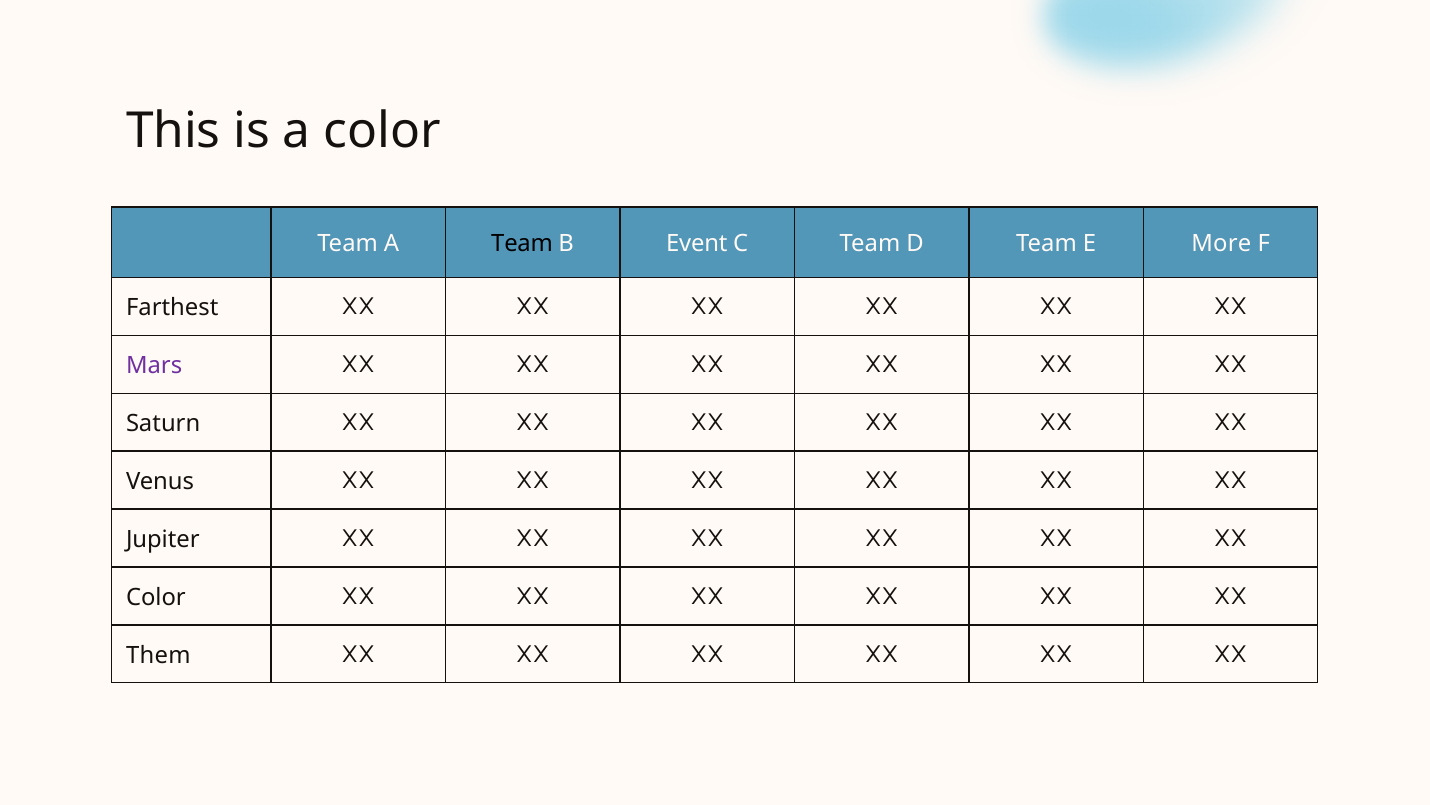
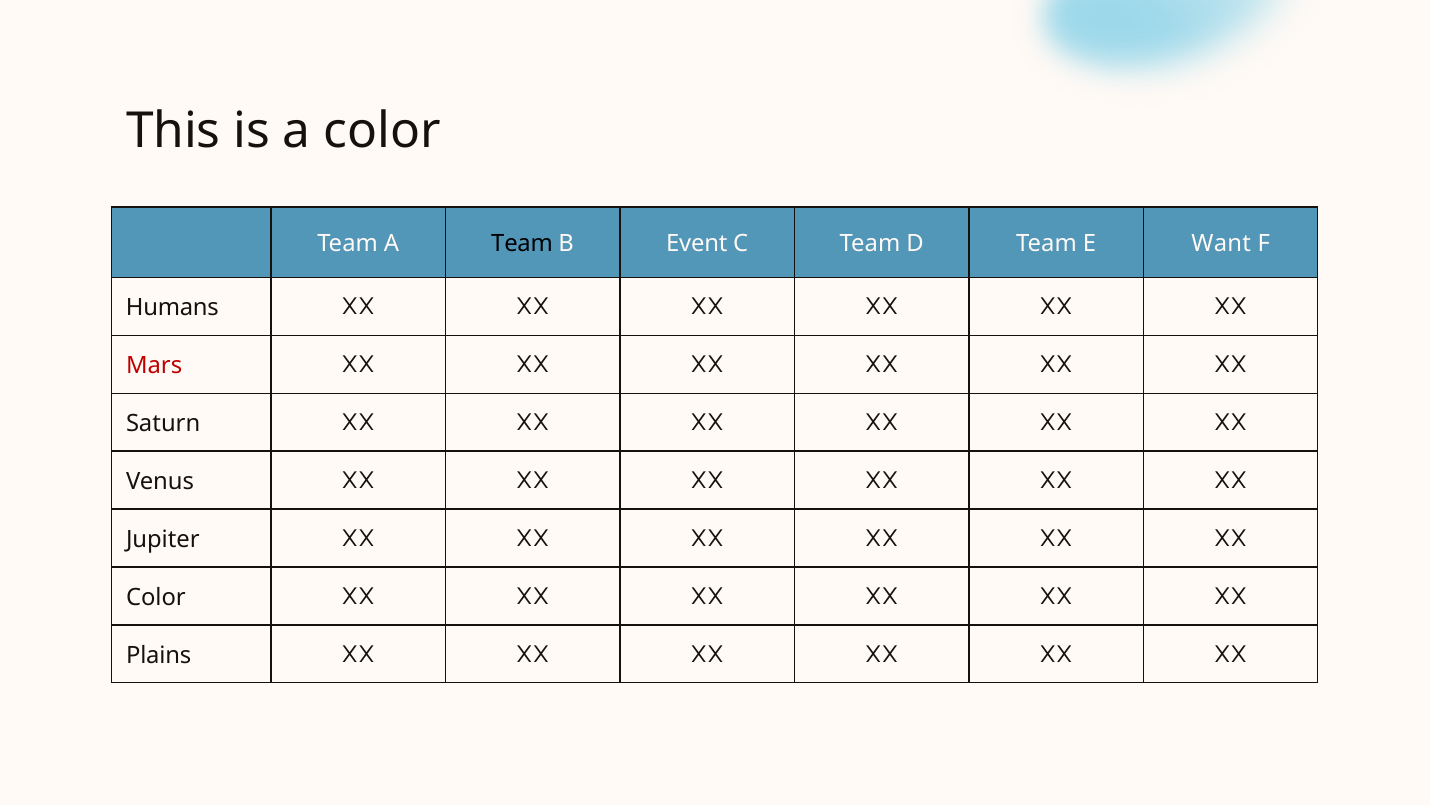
More: More -> Want
Farthest: Farthest -> Humans
Mars colour: purple -> red
Them: Them -> Plains
